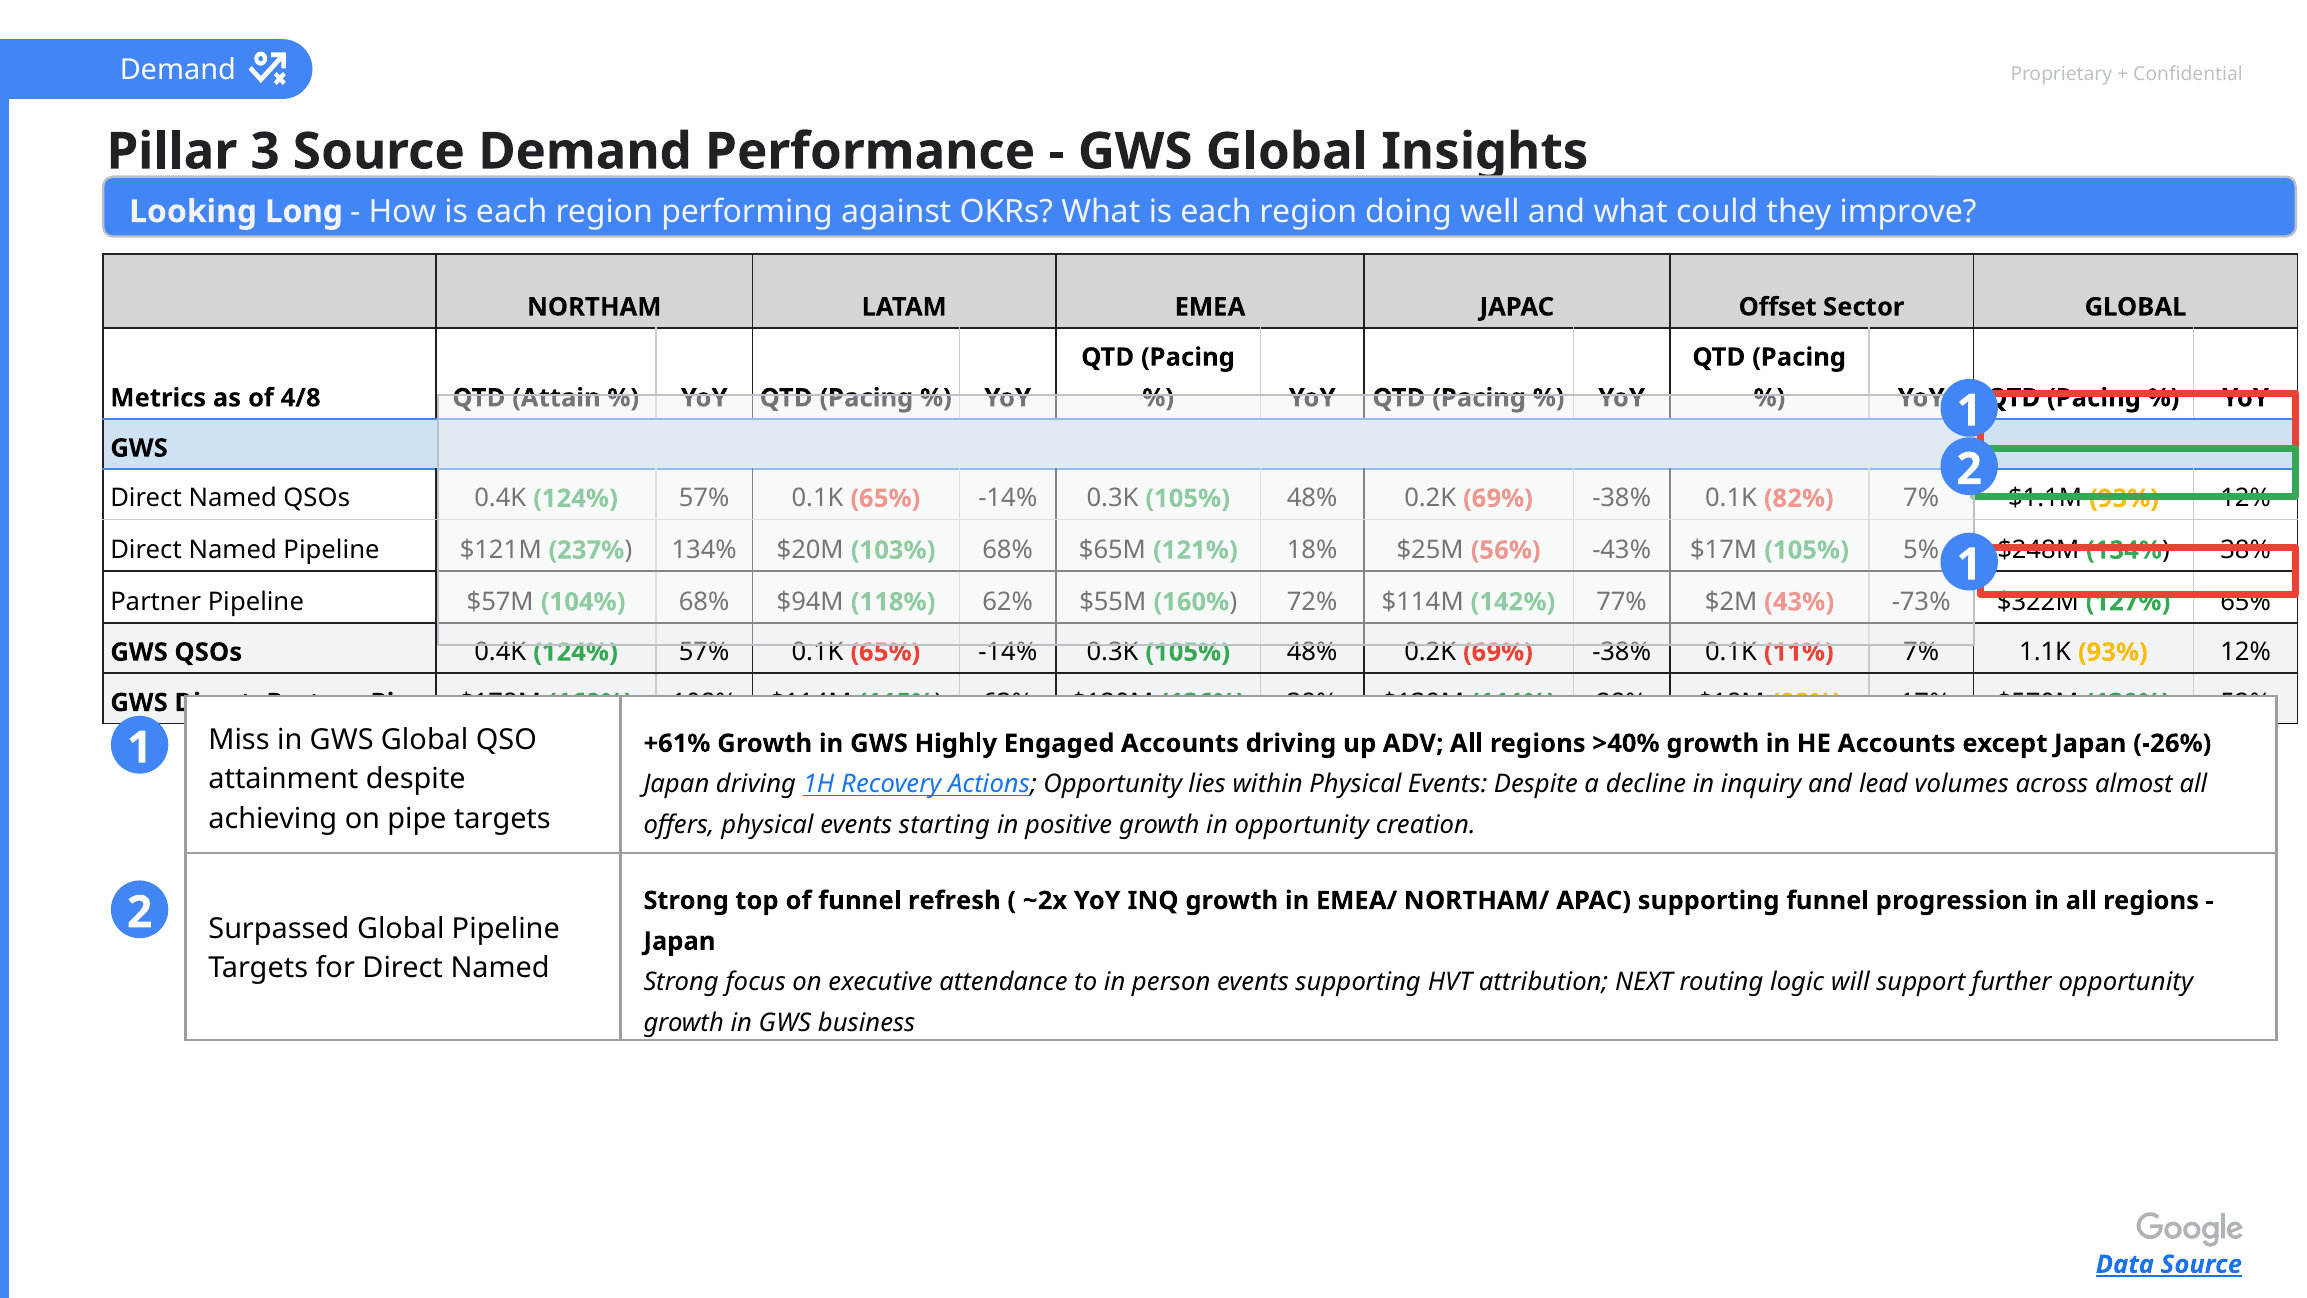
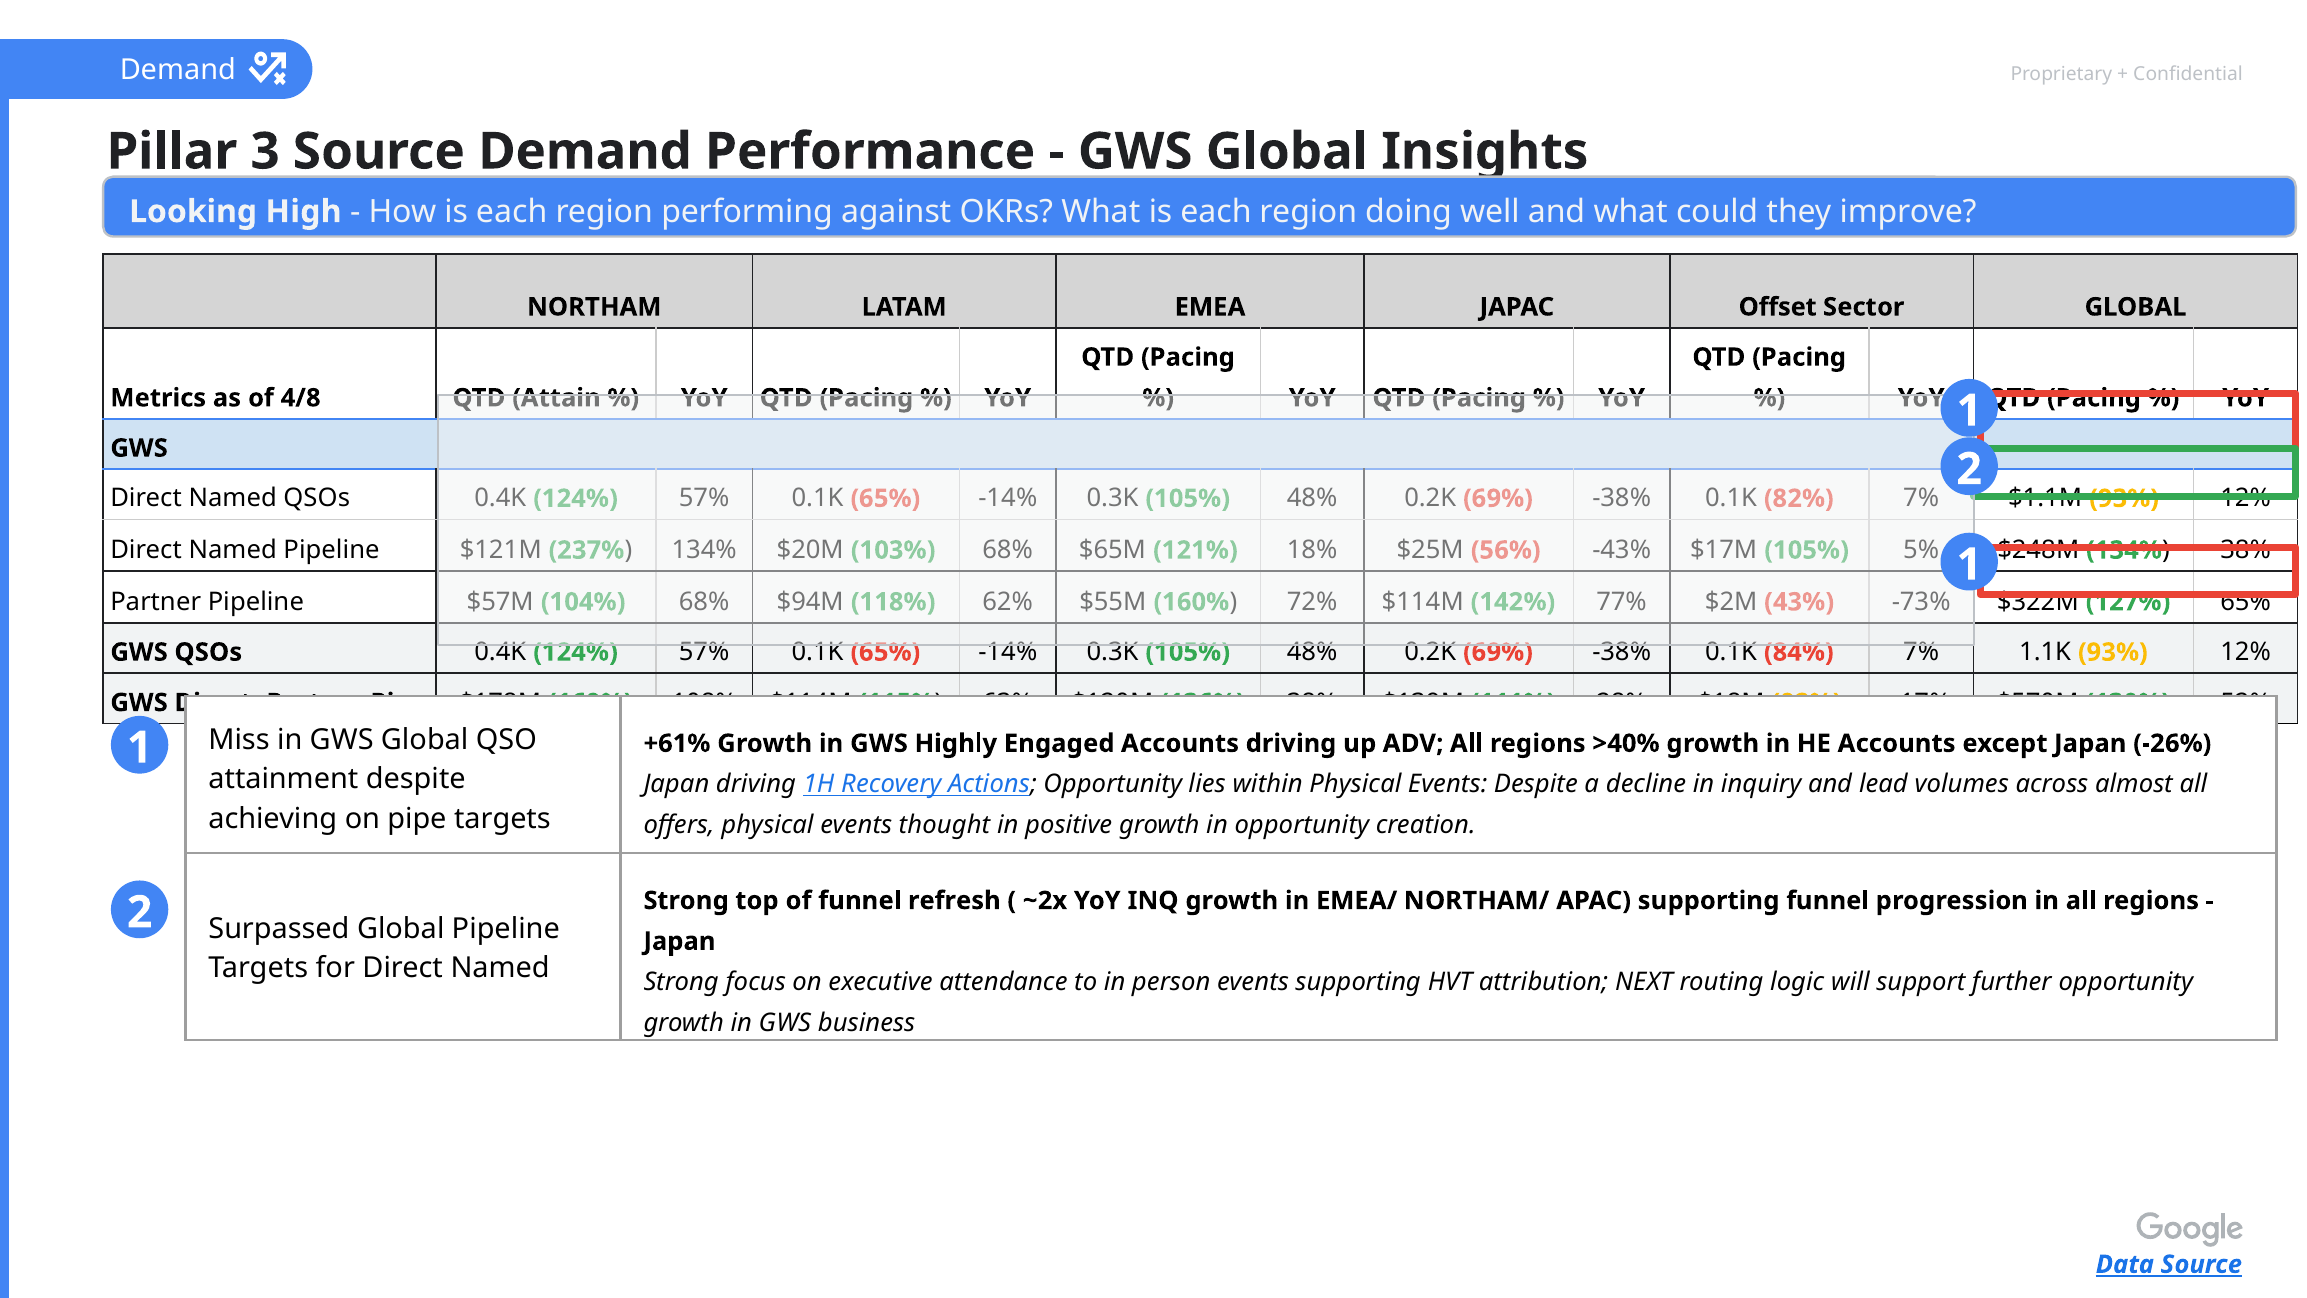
Long: Long -> High
11%: 11% -> 84%
starting: starting -> thought
